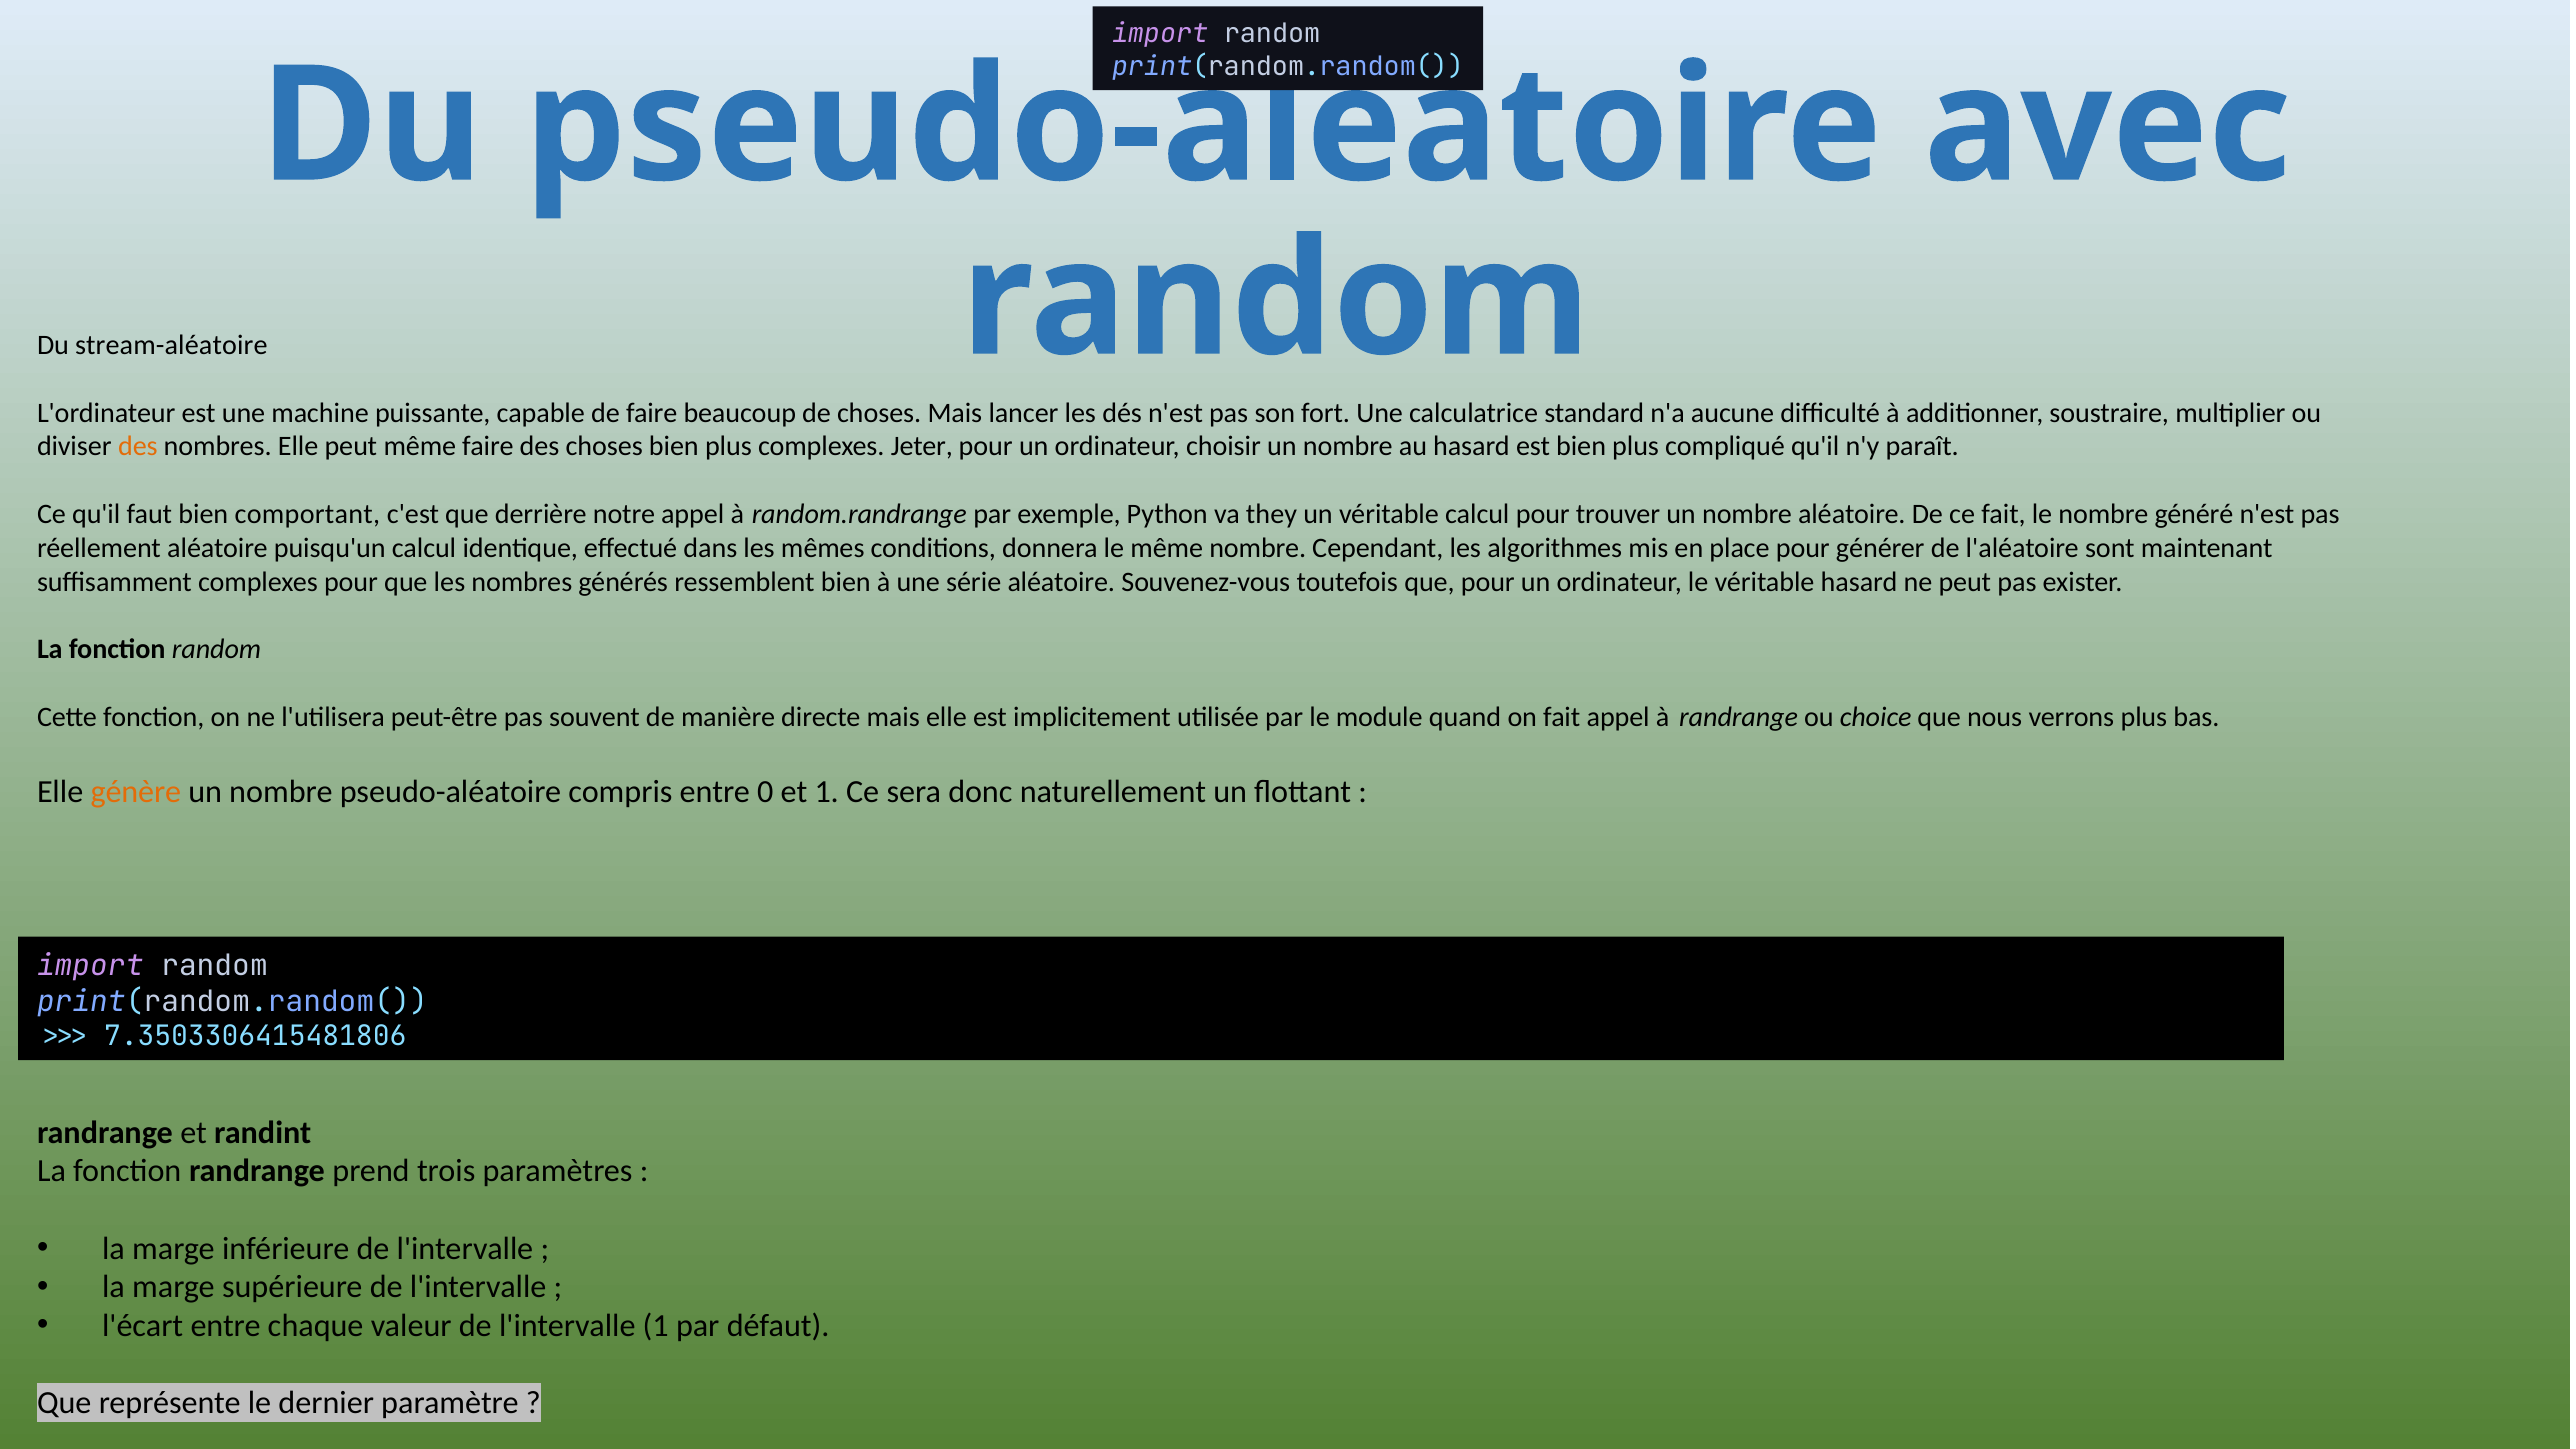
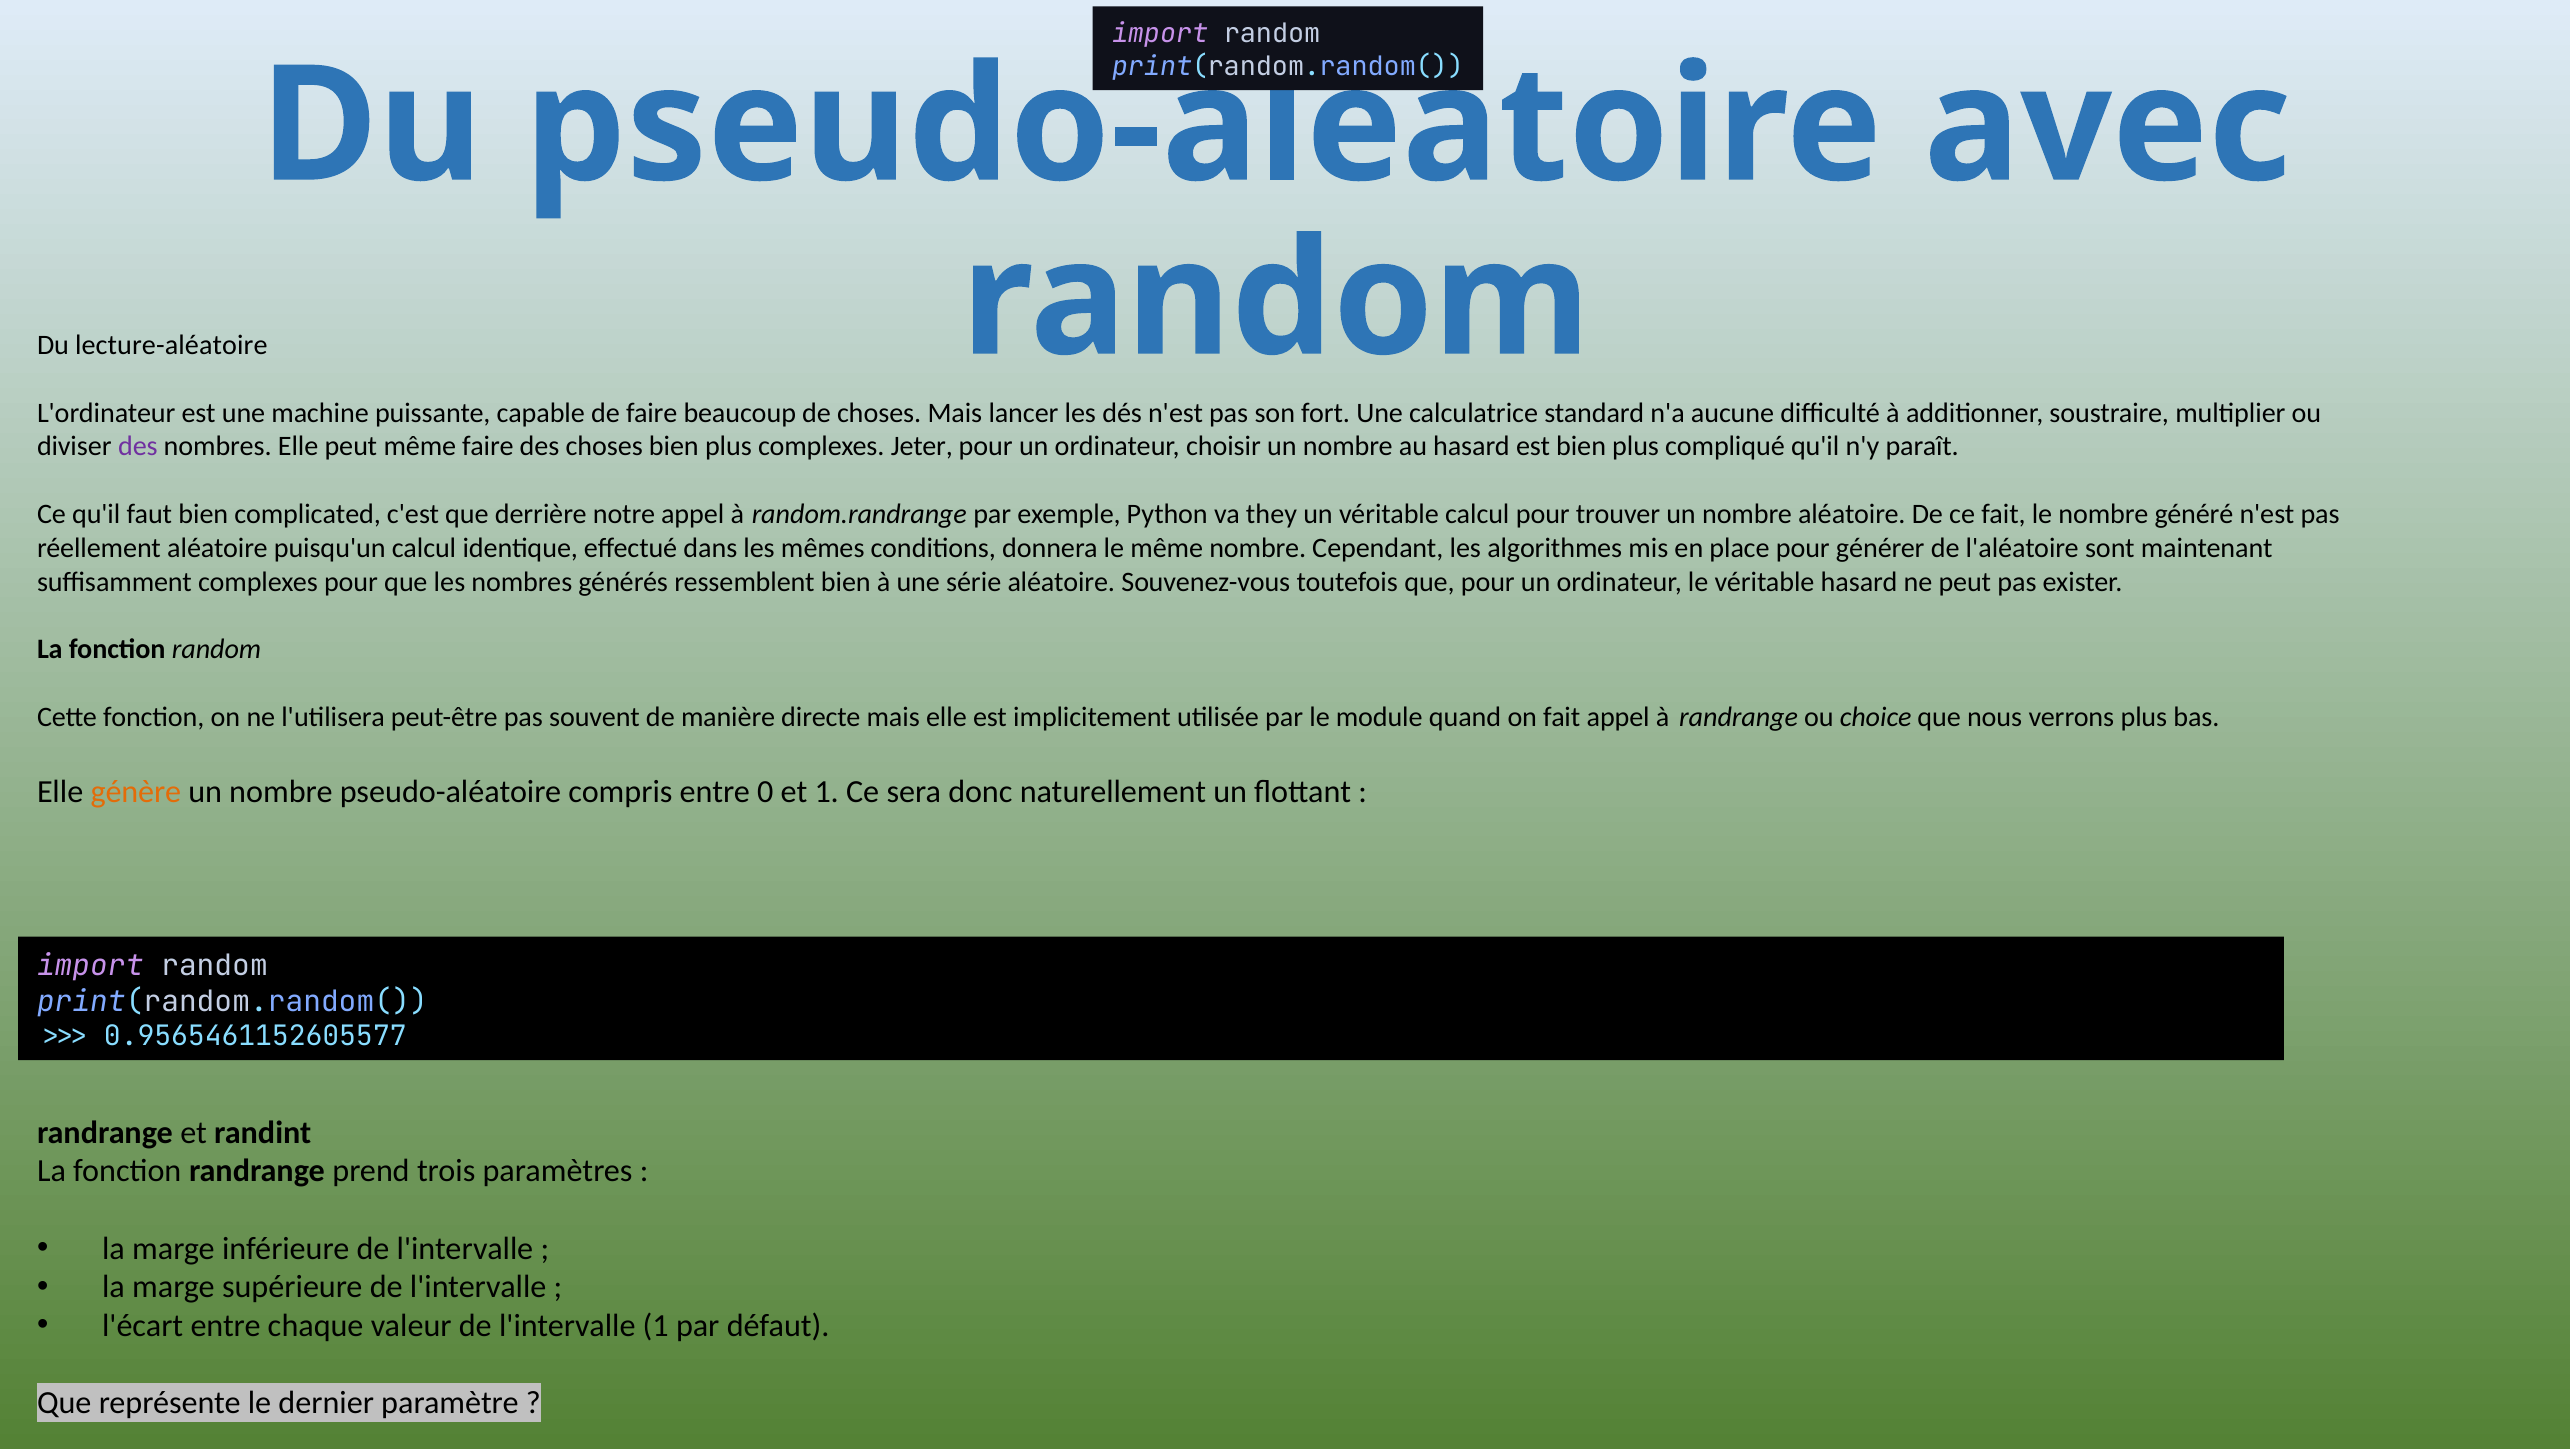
stream-aléatoire: stream-aléatoire -> lecture-aléatoire
des at (138, 447) colour: orange -> purple
comportant: comportant -> complicated
7.3503306415481806: 7.3503306415481806 -> 0.9565461152605577
